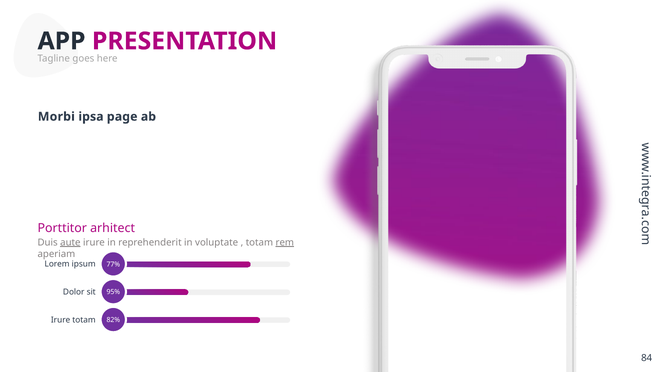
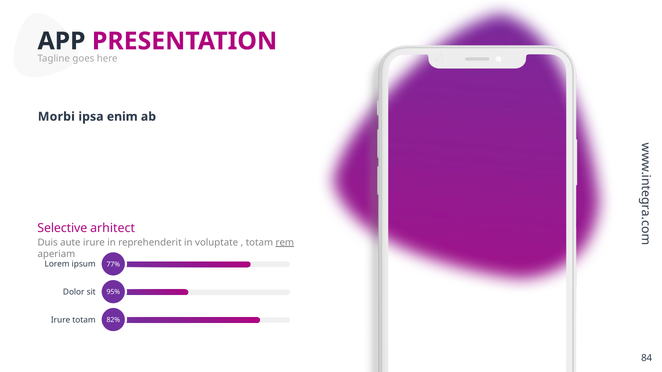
page: page -> enim
Porttitor: Porttitor -> Selective
aute underline: present -> none
